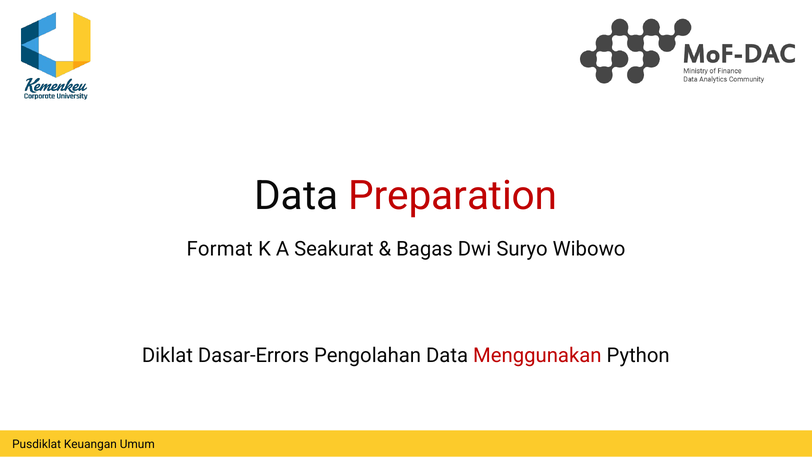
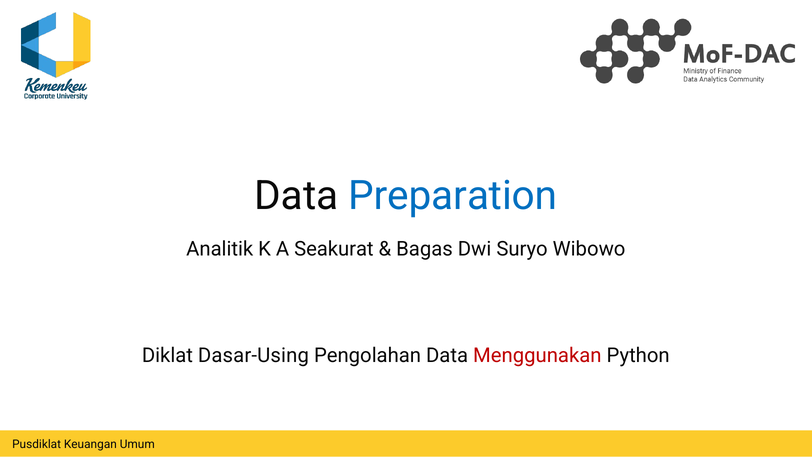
Preparation colour: red -> blue
Format: Format -> Analitik
Dasar-Errors: Dasar-Errors -> Dasar-Using
